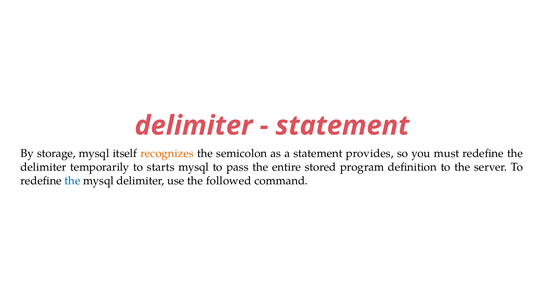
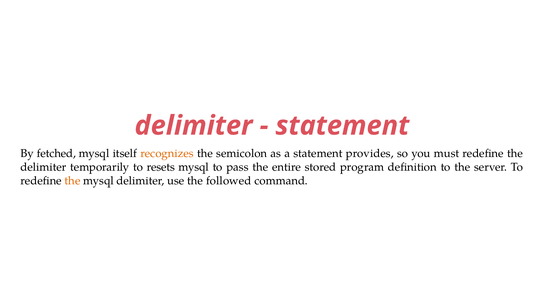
storage: storage -> fetched
starts: starts -> resets
the at (72, 181) colour: blue -> orange
